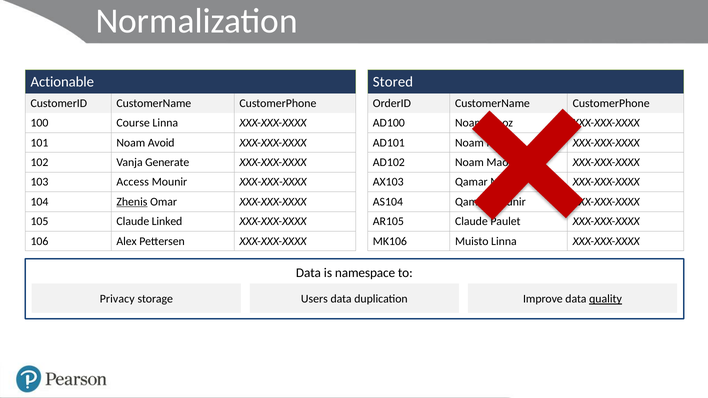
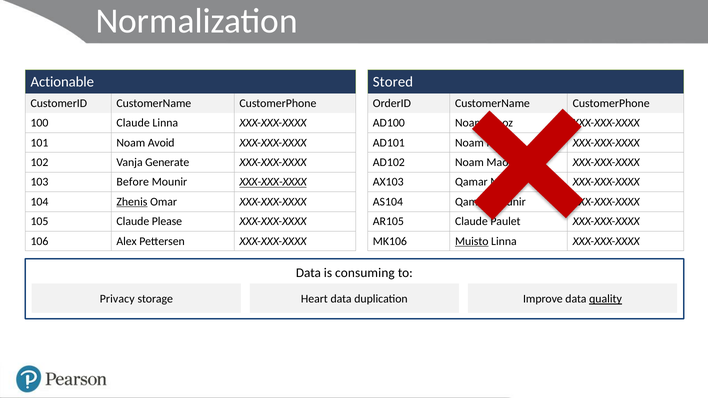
100 Course: Course -> Claude
Access: Access -> Before
XXX-XXX-XXXX at (273, 182) underline: none -> present
Linked: Linked -> Please
Muisto underline: none -> present
namespace: namespace -> consuming
Users: Users -> Heart
